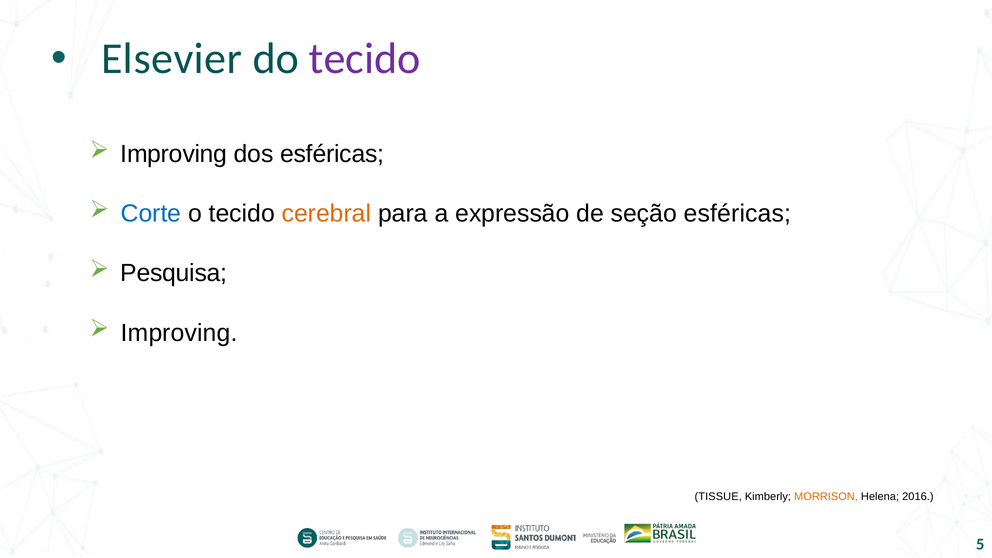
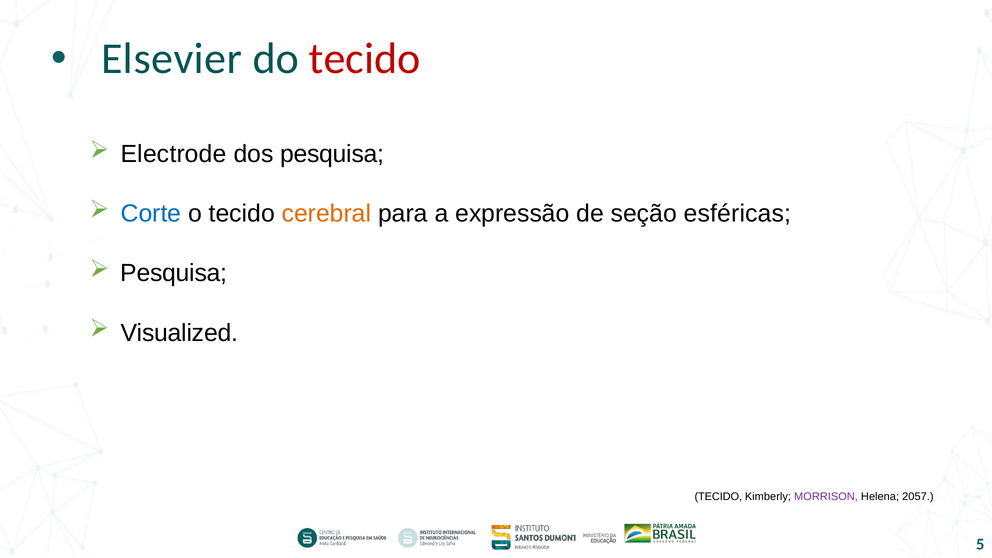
tecido at (365, 59) colour: purple -> red
Improving at (174, 154): Improving -> Electrode
dos esféricas: esféricas -> pesquisa
Improving at (179, 333): Improving -> Visualized
TISSUE at (718, 496): TISSUE -> TECIDO
MORRISON colour: orange -> purple
2016: 2016 -> 2057
